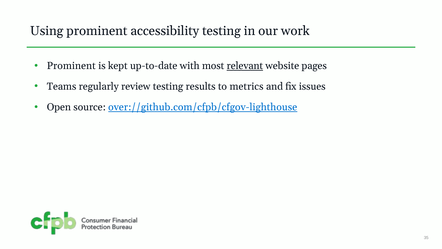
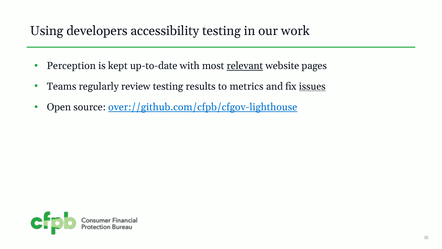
Using prominent: prominent -> developers
Prominent at (71, 66): Prominent -> Perception
issues underline: none -> present
